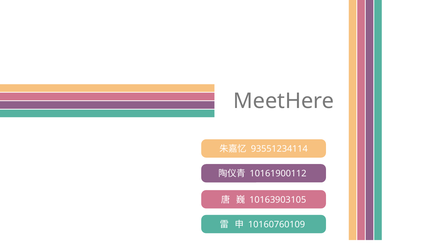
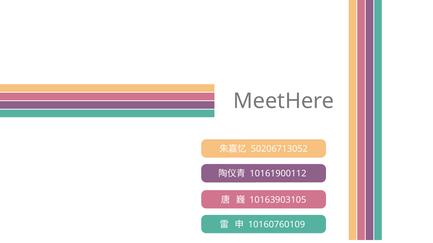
93551234114: 93551234114 -> 50206713052
